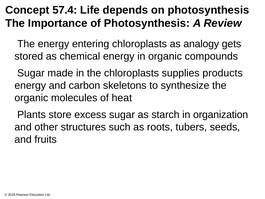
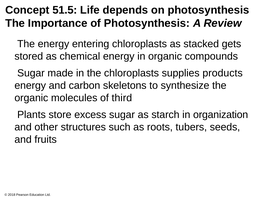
57.4: 57.4 -> 51.5
analogy: analogy -> stacked
heat: heat -> third
